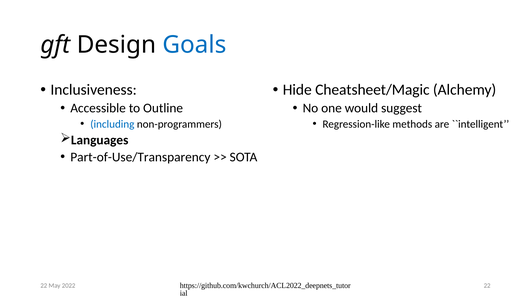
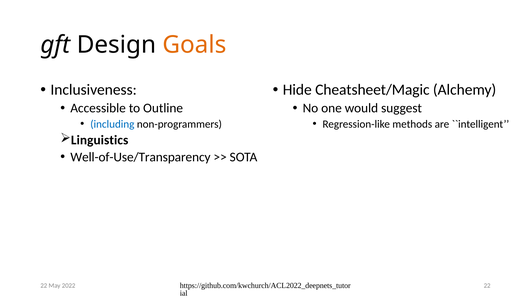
Goals colour: blue -> orange
Languages: Languages -> Linguistics
Part-of-Use/Transparency: Part-of-Use/Transparency -> Well-of-Use/Transparency
